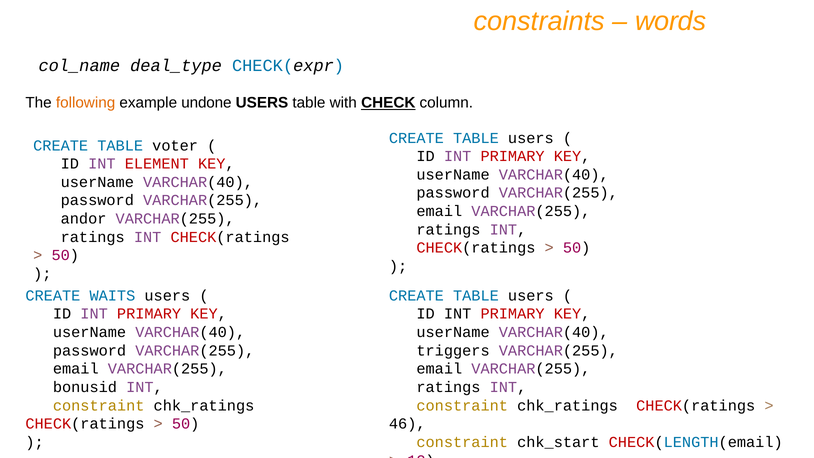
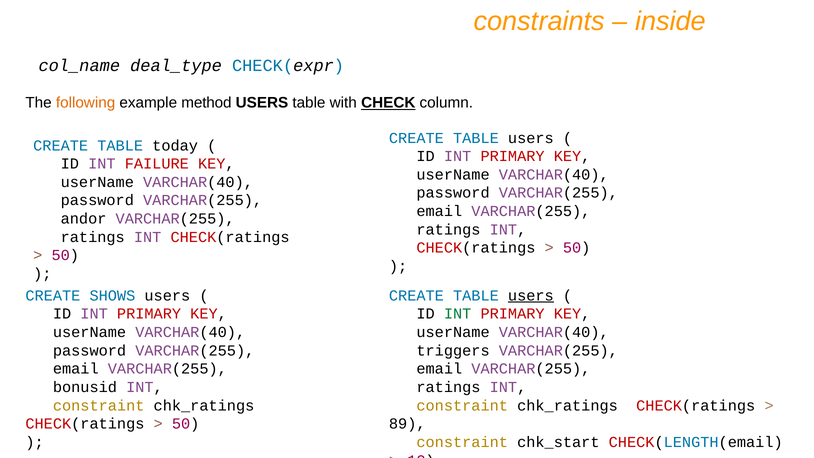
words: words -> inside
undone: undone -> method
voter: voter -> today
ELEMENT: ELEMENT -> FAILURE
WAITS: WAITS -> SHOWS
users at (531, 295) underline: none -> present
INT at (458, 314) colour: black -> green
46: 46 -> 89
